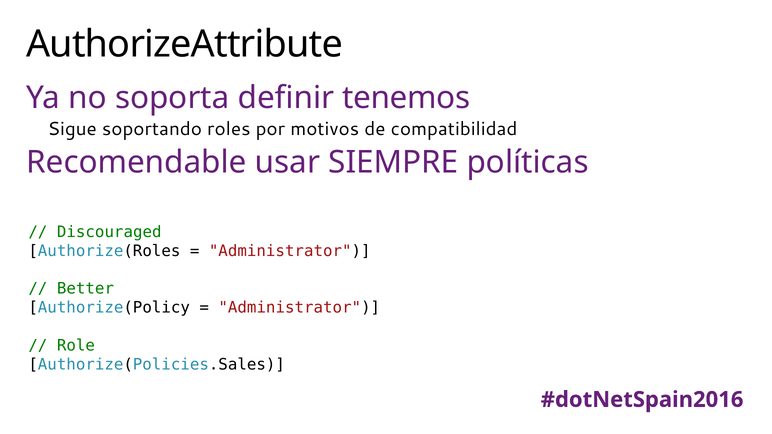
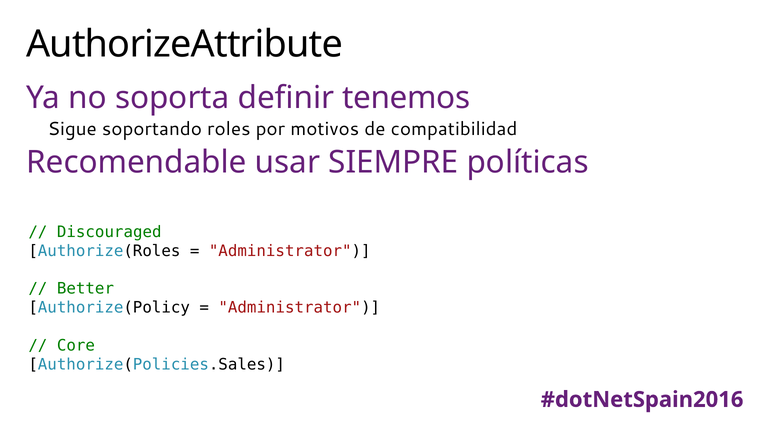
Role: Role -> Core
